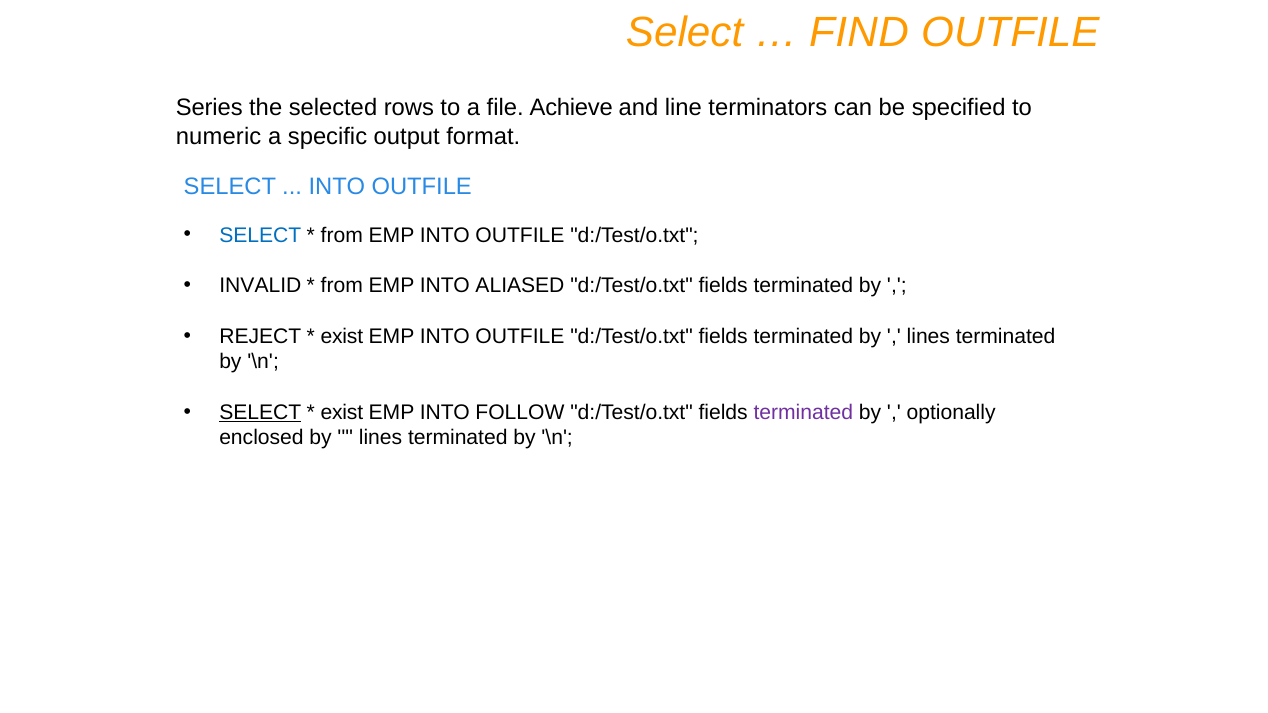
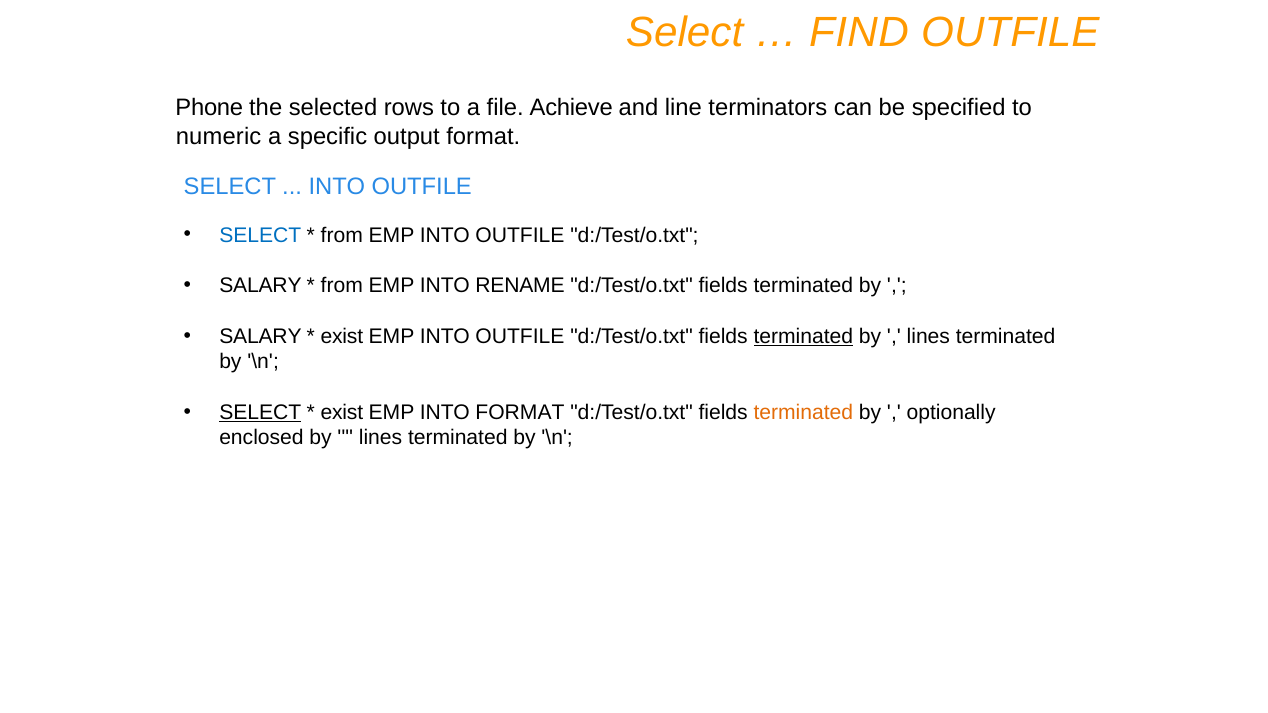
Series: Series -> Phone
INVALID at (260, 286): INVALID -> SALARY
ALIASED: ALIASED -> RENAME
REJECT at (260, 337): REJECT -> SALARY
terminated at (803, 337) underline: none -> present
INTO FOLLOW: FOLLOW -> FORMAT
terminated at (803, 413) colour: purple -> orange
